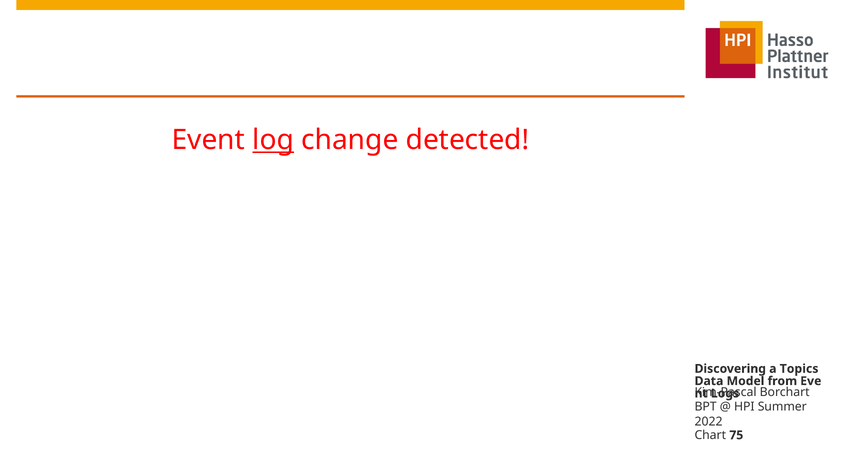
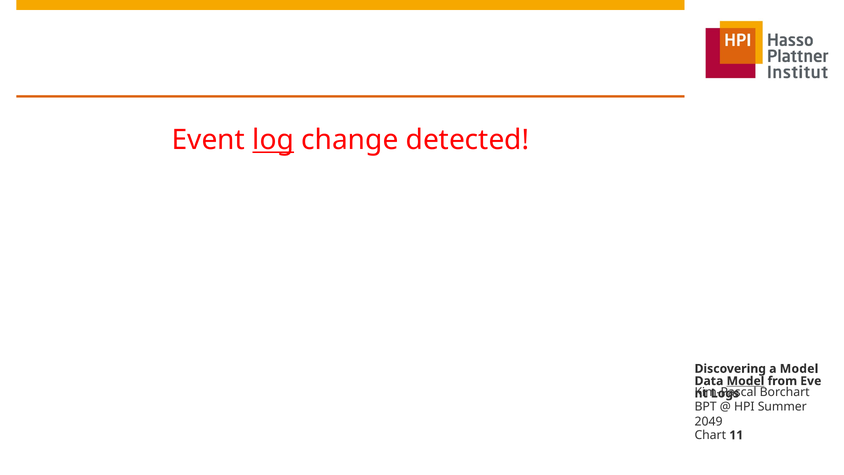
a Topics: Topics -> Model
Model at (745, 381) underline: none -> present
2022: 2022 -> 2049
75: 75 -> 11
